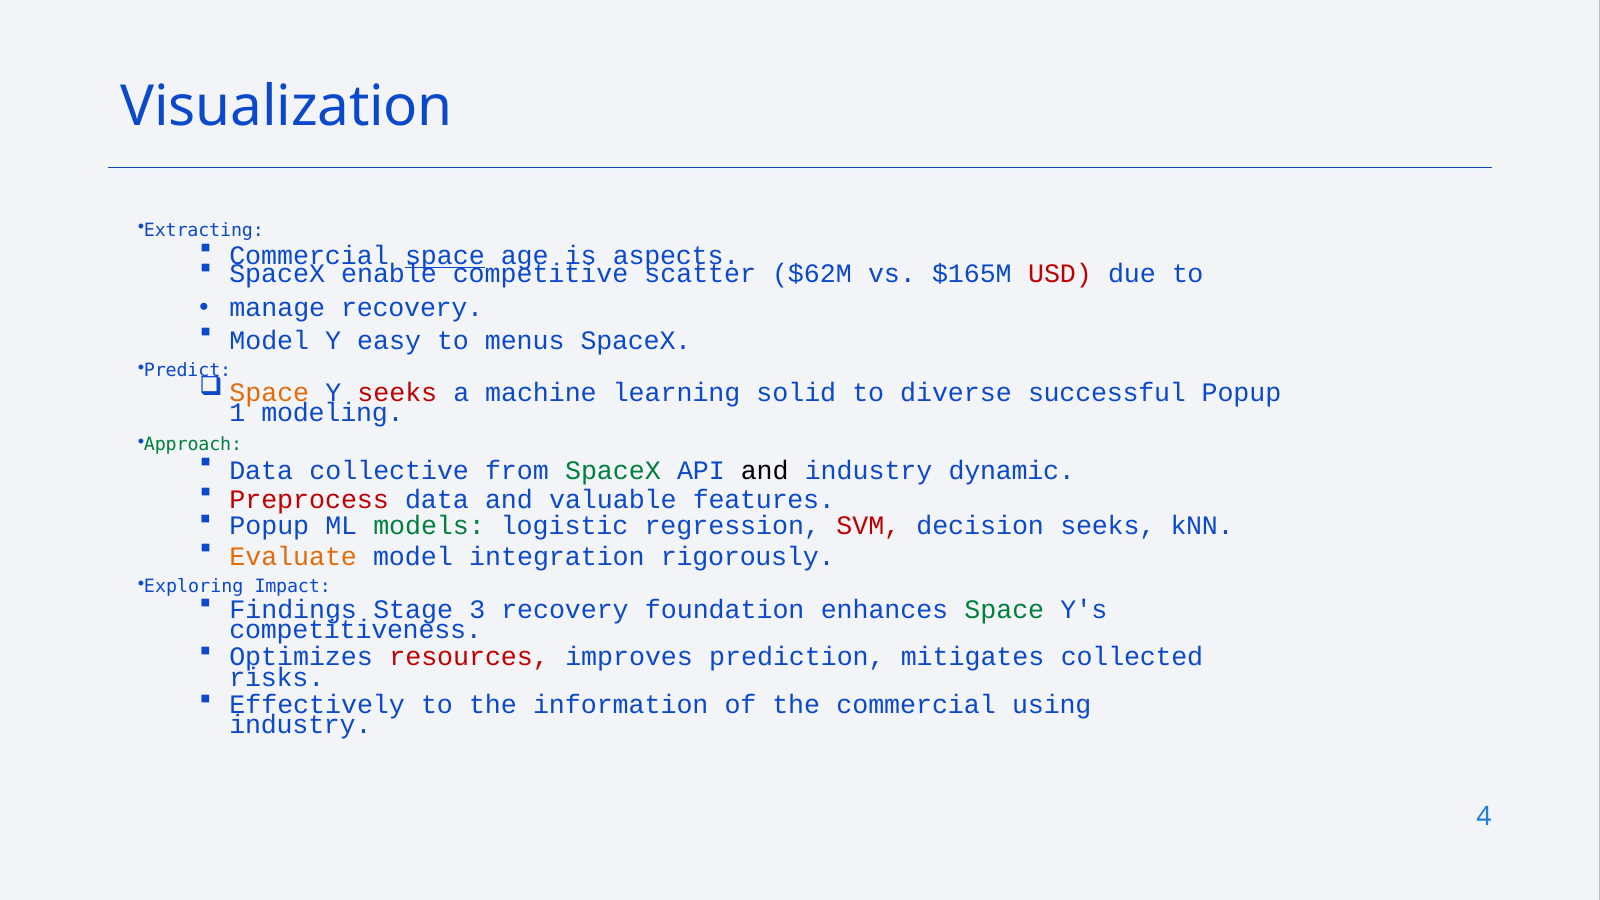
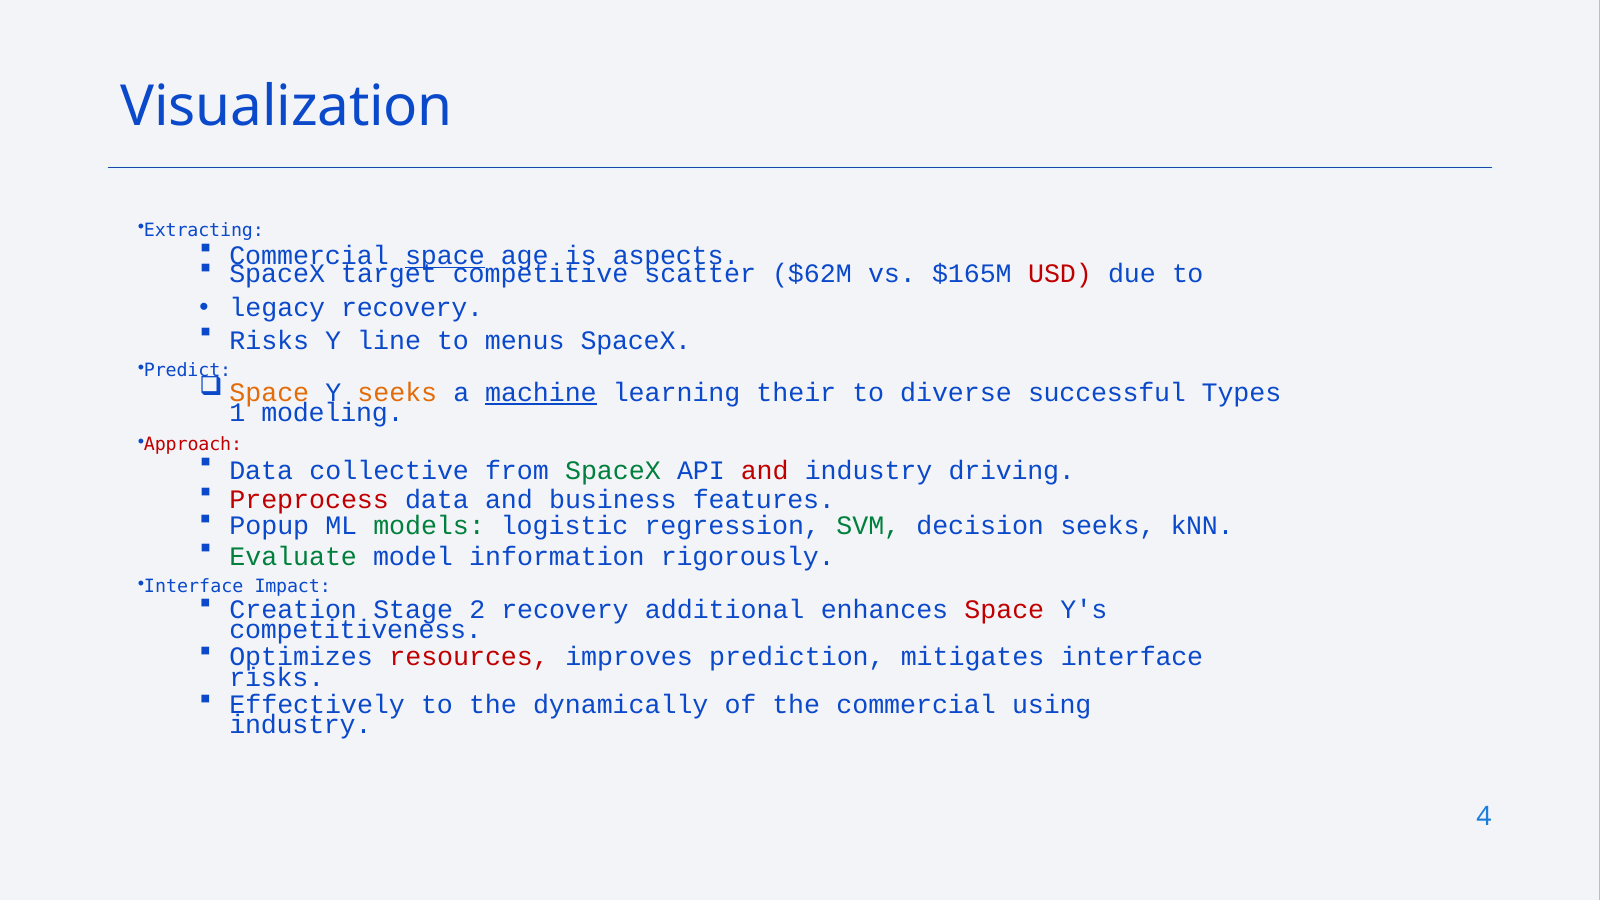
enable: enable -> target
manage: manage -> legacy
Model at (269, 340): Model -> Risks
easy: easy -> line
seeks at (397, 393) colour: red -> orange
machine underline: none -> present
solid: solid -> their
successful Popup: Popup -> Types
Approach colour: green -> red
and at (765, 471) colour: black -> red
dynamic: dynamic -> driving
valuable: valuable -> business
SVM colour: red -> green
Evaluate colour: orange -> green
integration: integration -> information
Exploring at (194, 587): Exploring -> Interface
Findings: Findings -> Creation
3: 3 -> 2
foundation: foundation -> additional
Space at (1004, 609) colour: green -> red
mitigates collected: collected -> interface
information: information -> dynamically
